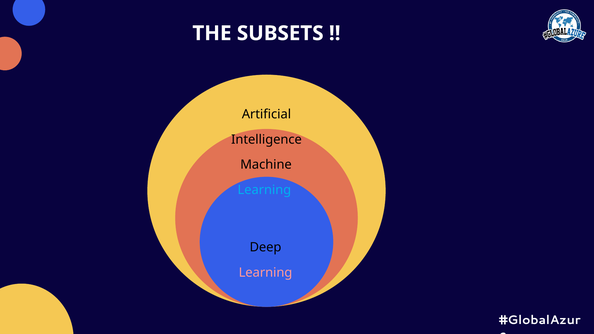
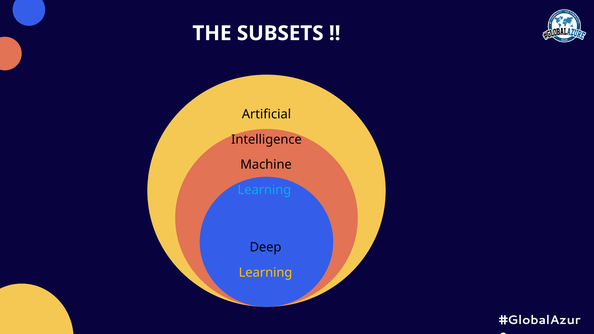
Learning at (265, 273) colour: pink -> yellow
